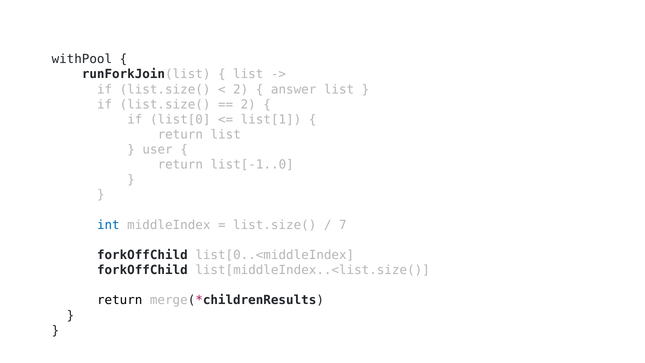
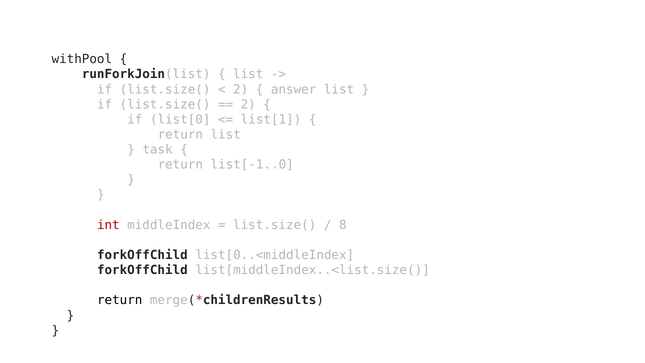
user: user -> task
int colour: blue -> red
7: 7 -> 8
